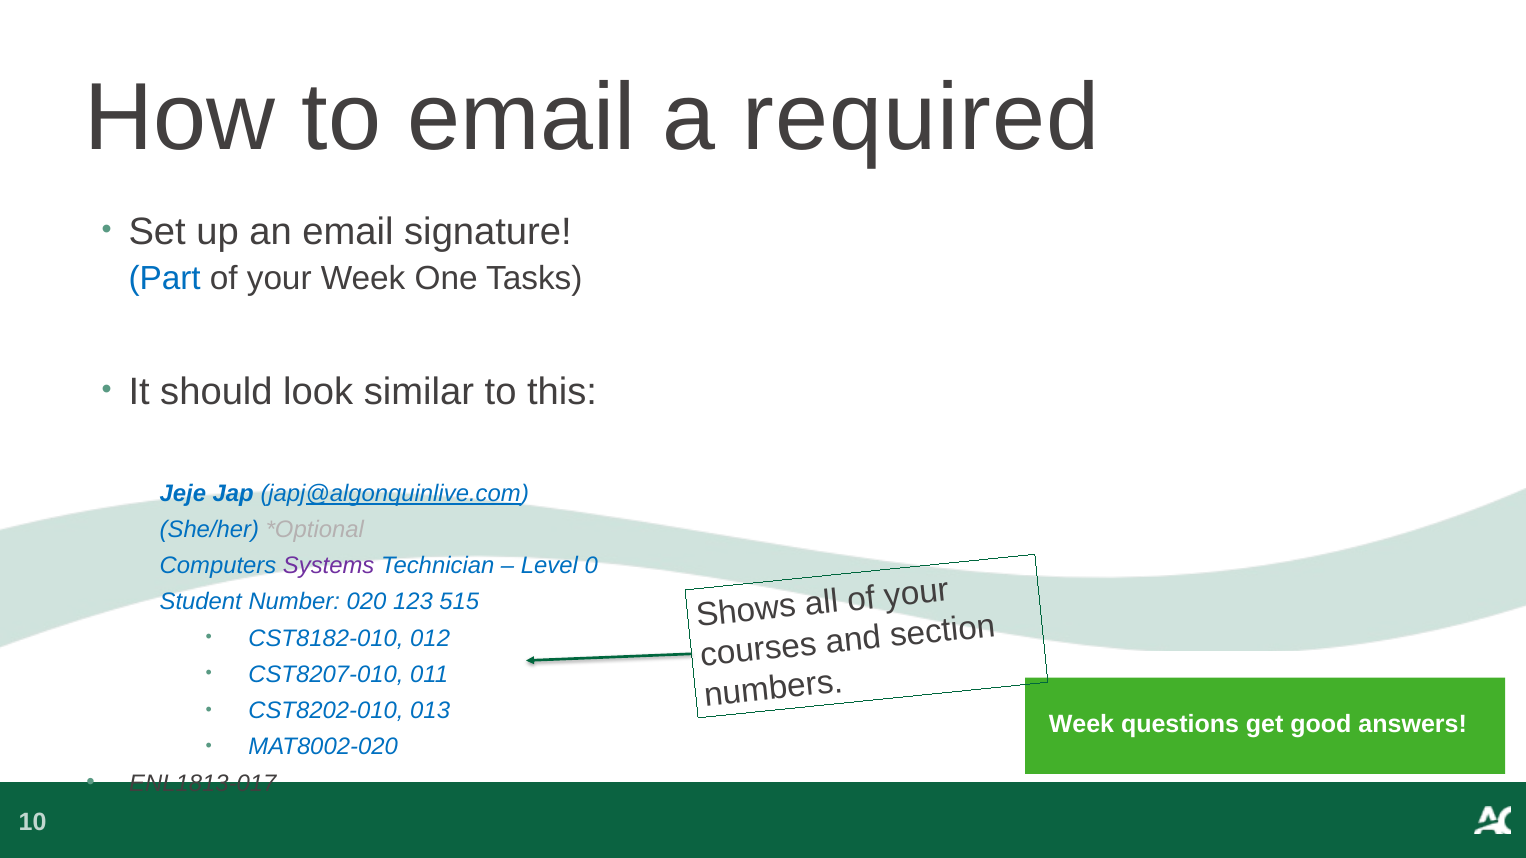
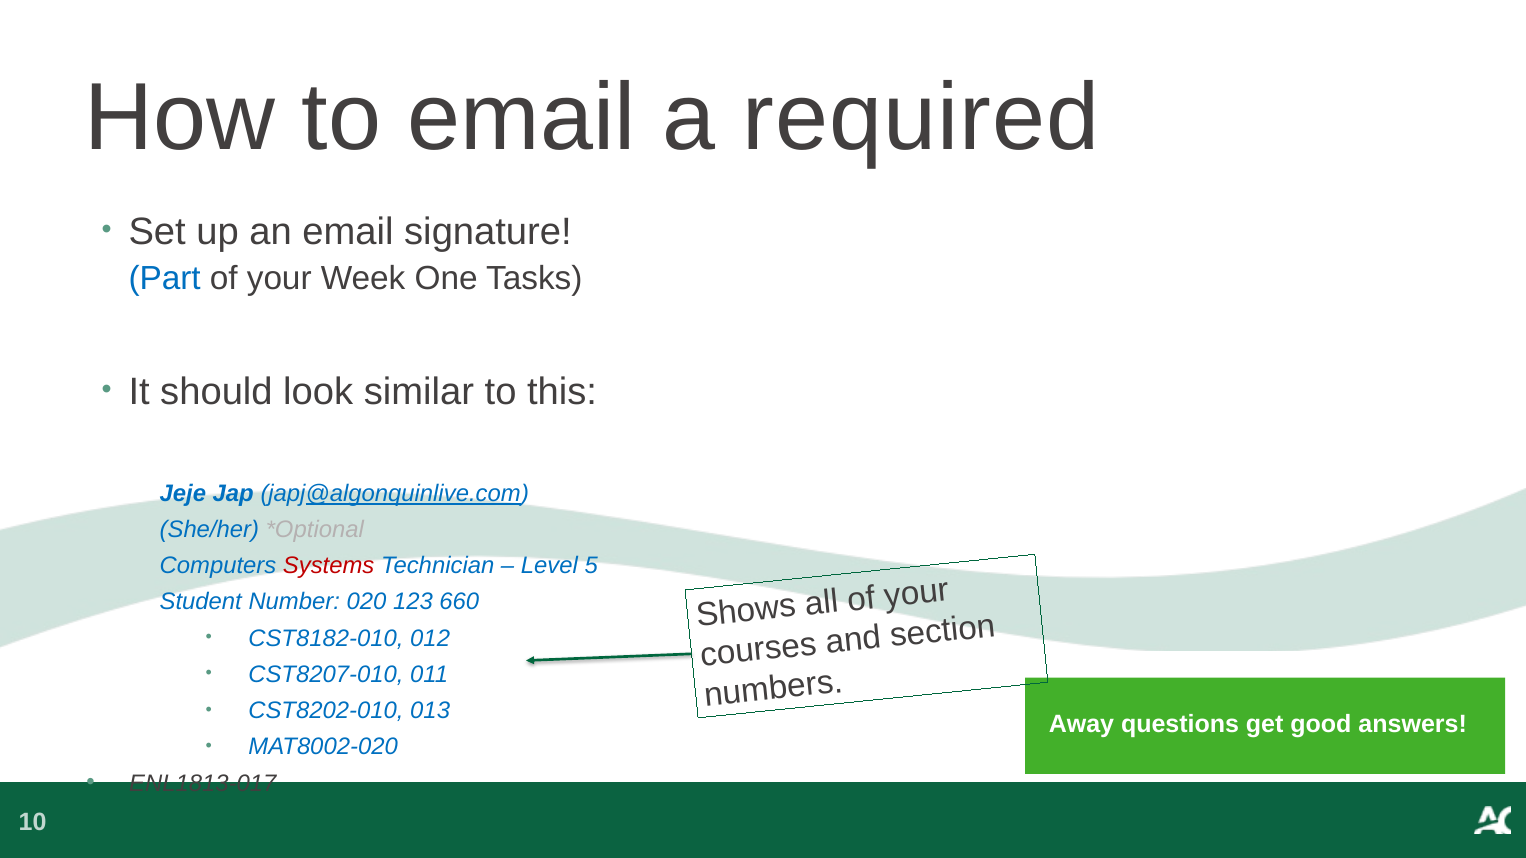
Systems colour: purple -> red
0: 0 -> 5
515: 515 -> 660
Week at (1081, 725): Week -> Away
